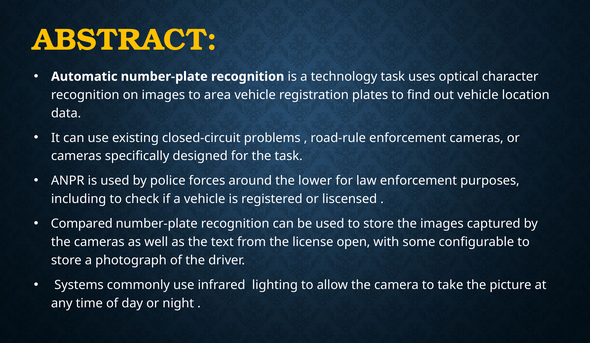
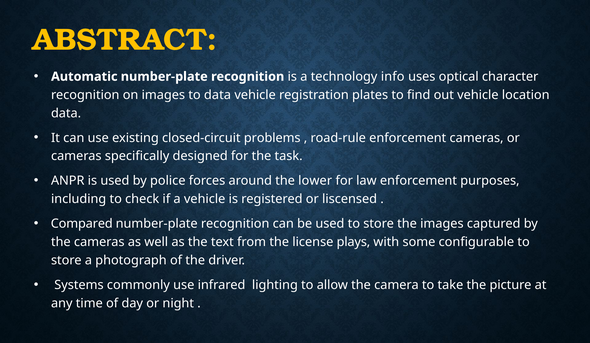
technology task: task -> info
to area: area -> data
open: open -> plays
